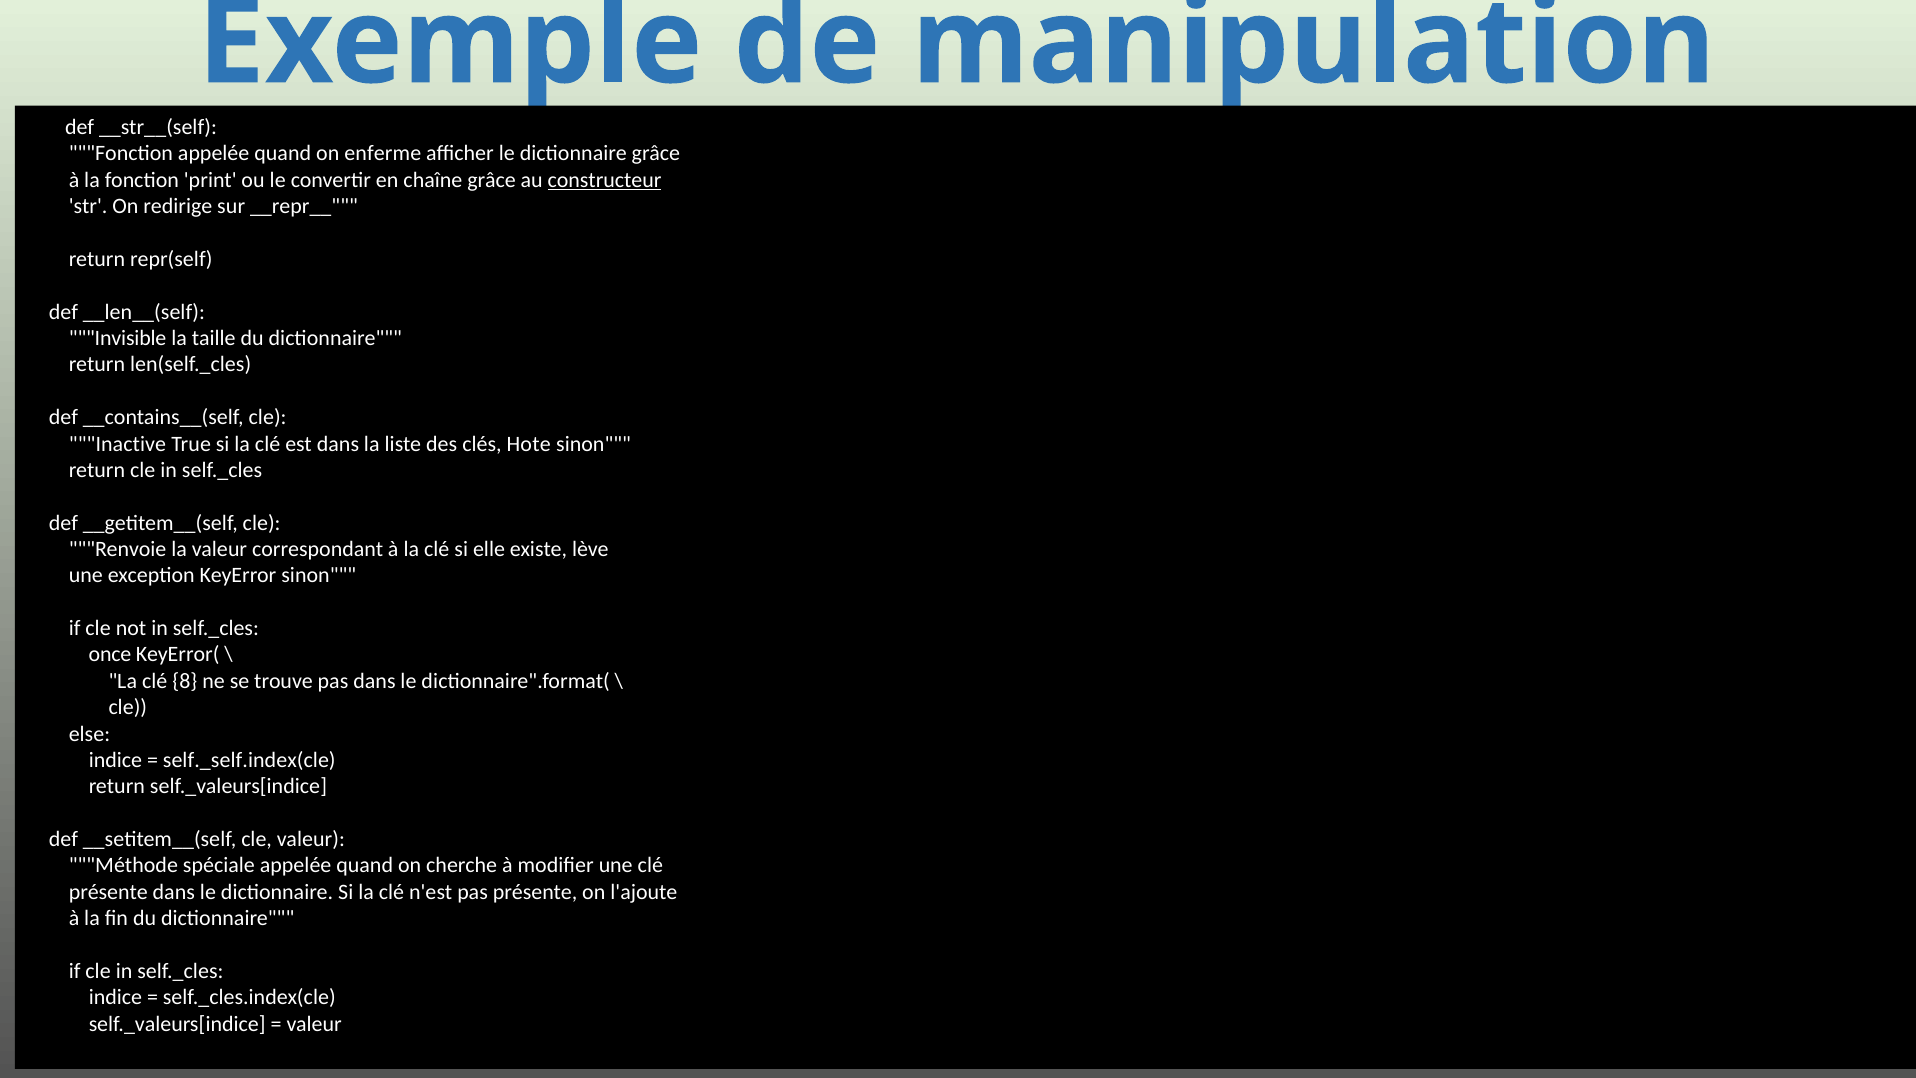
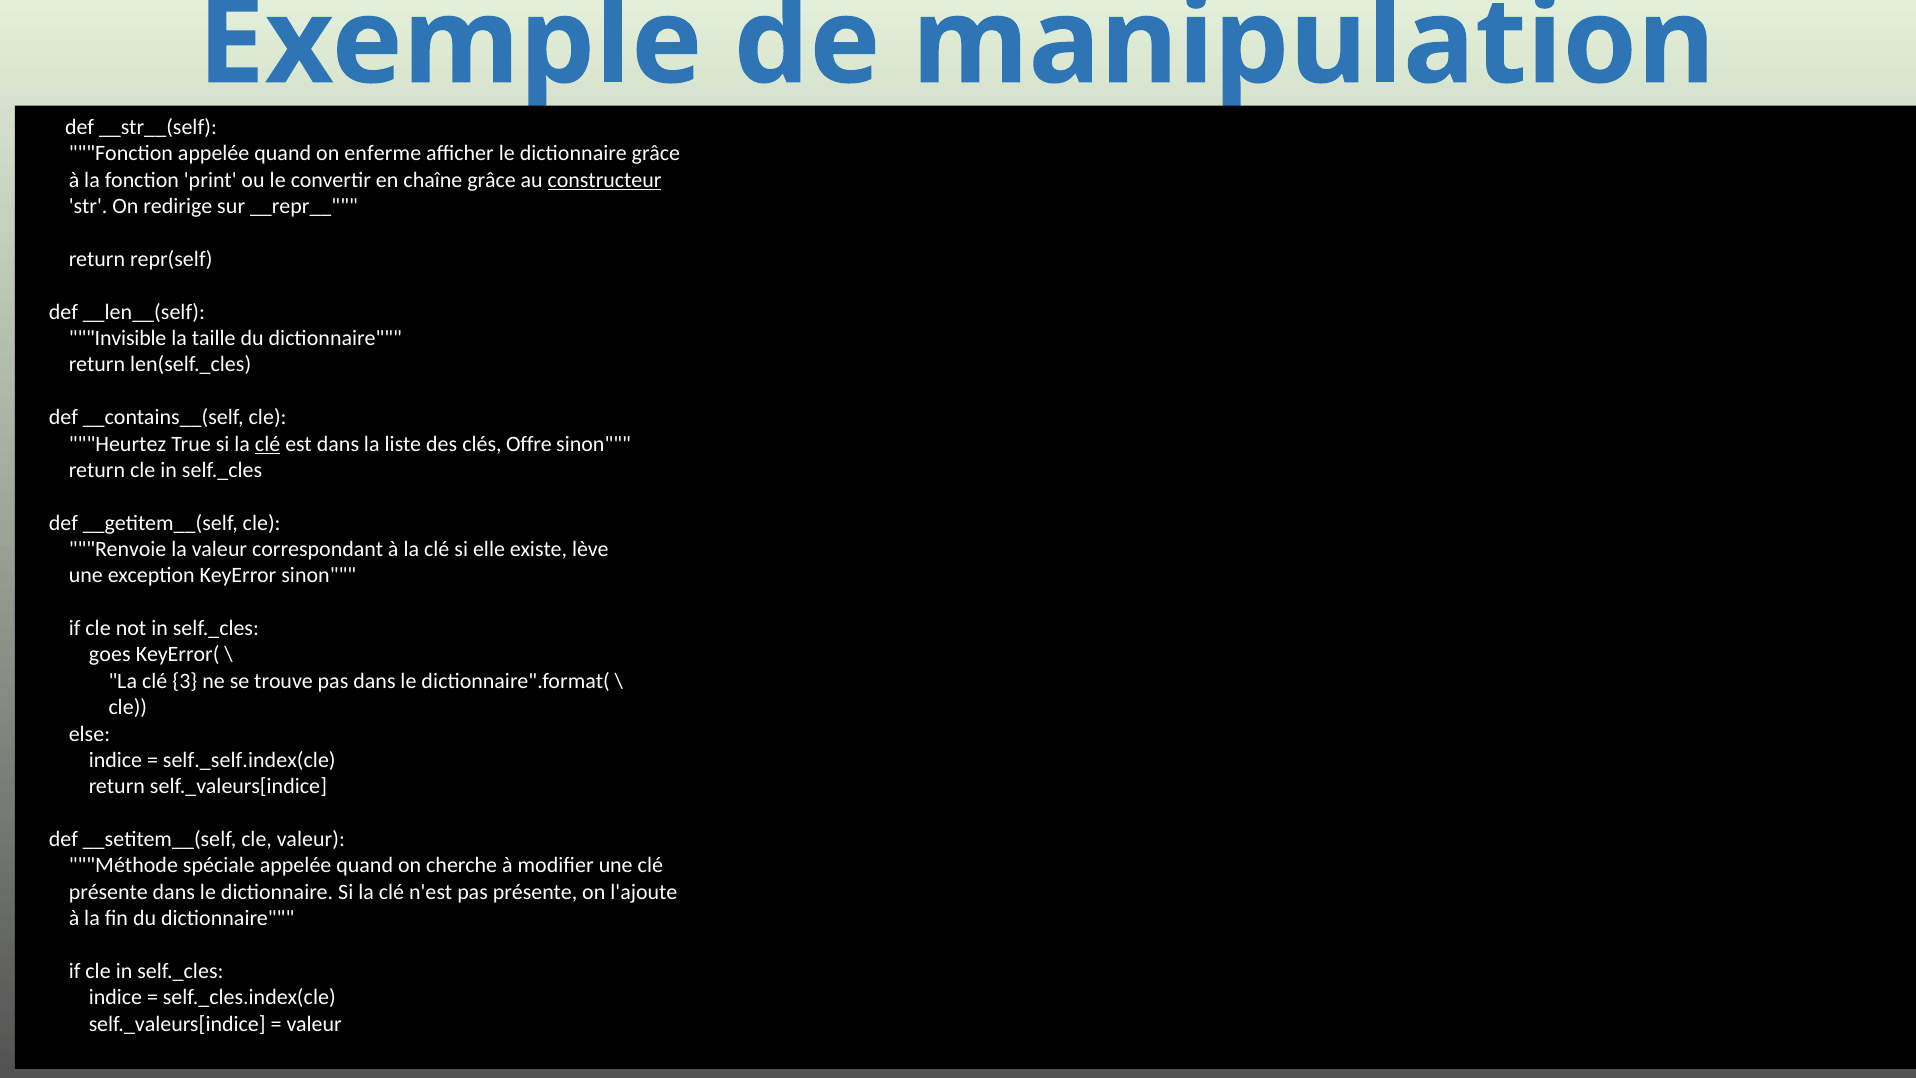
Inactive: Inactive -> Heurtez
clé at (268, 444) underline: none -> present
Hote: Hote -> Offre
once: once -> goes
8: 8 -> 3
